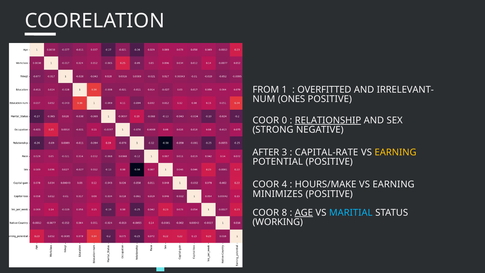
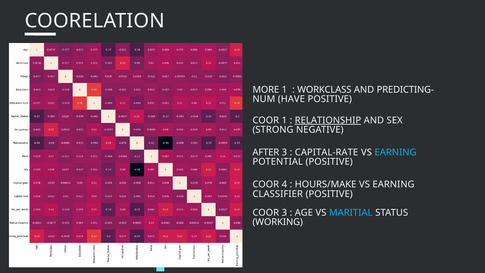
FROM: FROM -> MORE
OVERFITTED: OVERFITTED -> WORKCLASS
IRRELEVANT-: IRRELEVANT- -> PREDICTING-
ONES: ONES -> HAVE
COOR 0: 0 -> 1
EARNING at (395, 152) colour: yellow -> light blue
MINIMIZES: MINIMIZES -> CLASSIFIER
COOR 8: 8 -> 3
AGE underline: present -> none
